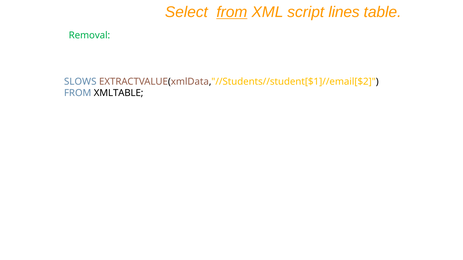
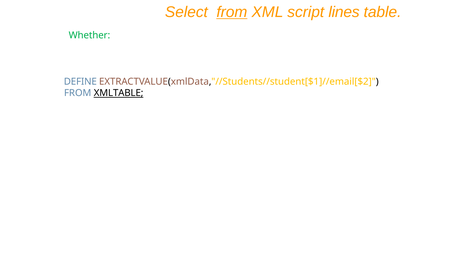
Removal: Removal -> Whether
SLOWS: SLOWS -> DEFINE
XMLTABLE underline: none -> present
